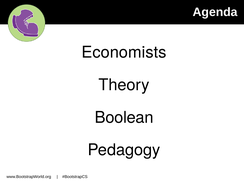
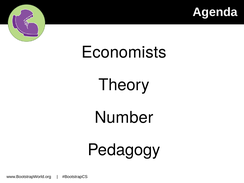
Boolean: Boolean -> Number
